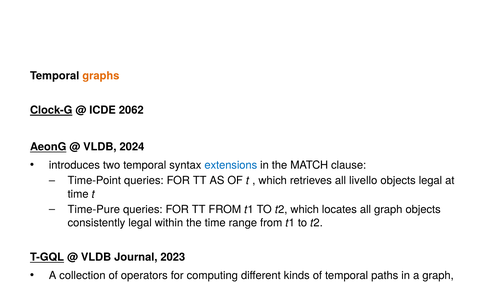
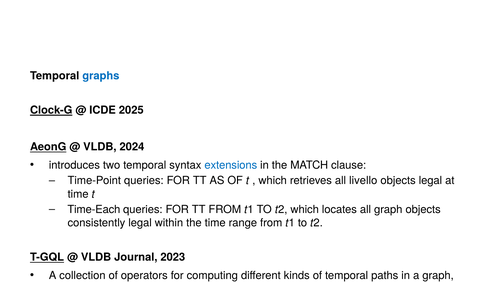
graphs at (101, 76) colour: orange -> blue
2062: 2062 -> 2025
Time-Pure: Time-Pure -> Time-Each
